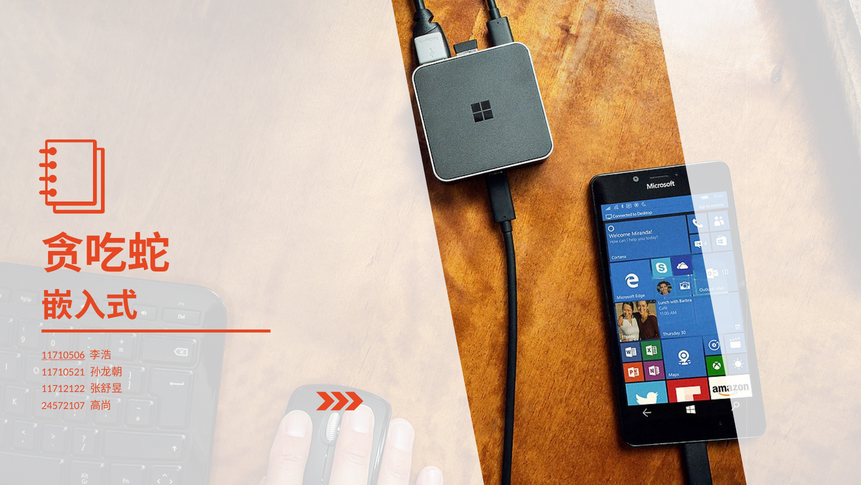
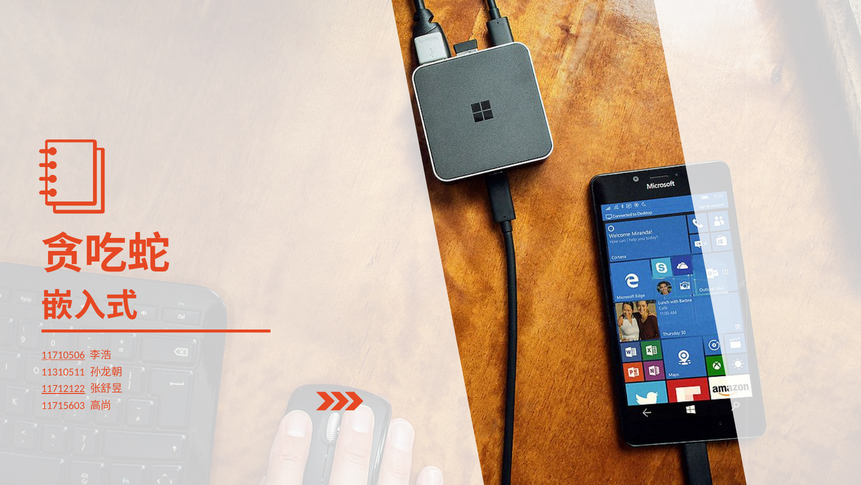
11710521: 11710521 -> 11310511
11712122 underline: none -> present
24572107: 24572107 -> 11715603
